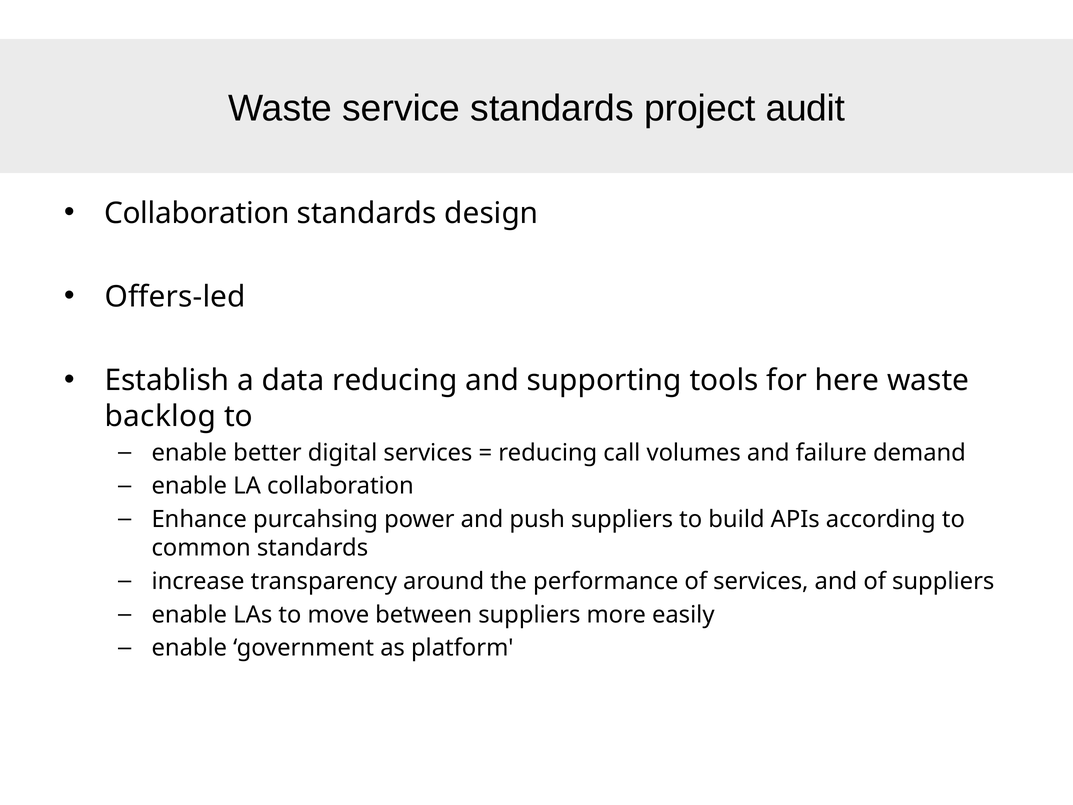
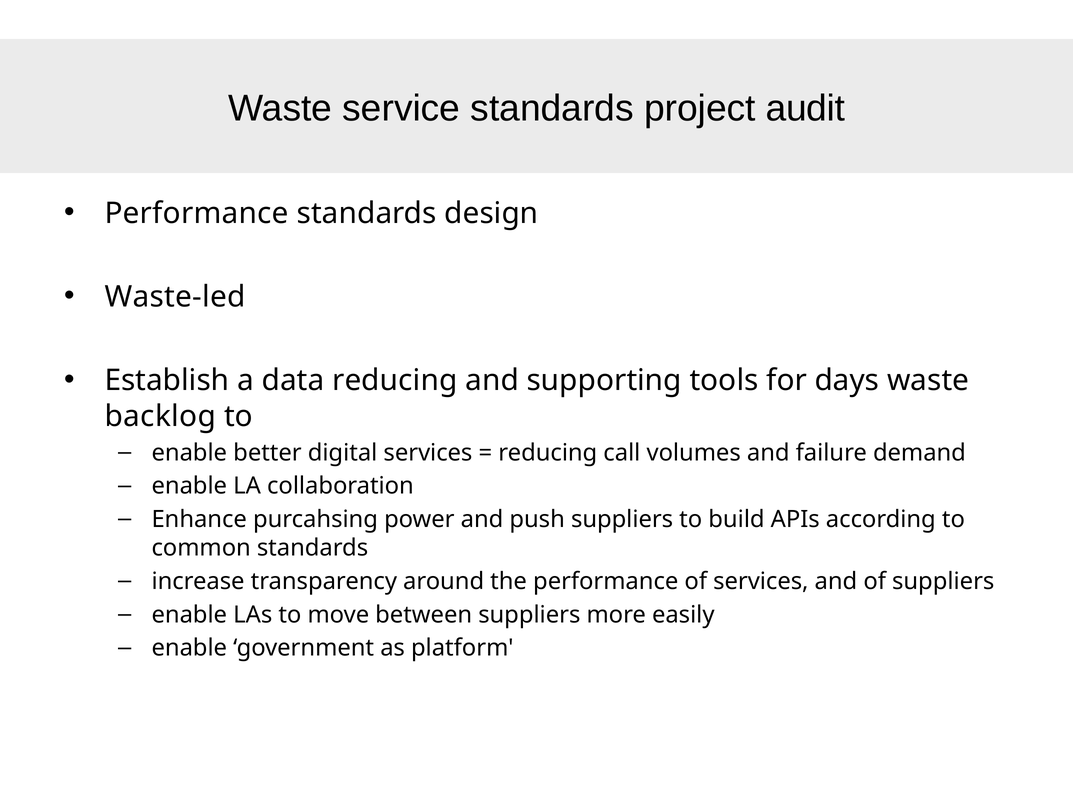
Collaboration at (197, 213): Collaboration -> Performance
Offers-led: Offers-led -> Waste-led
here: here -> days
